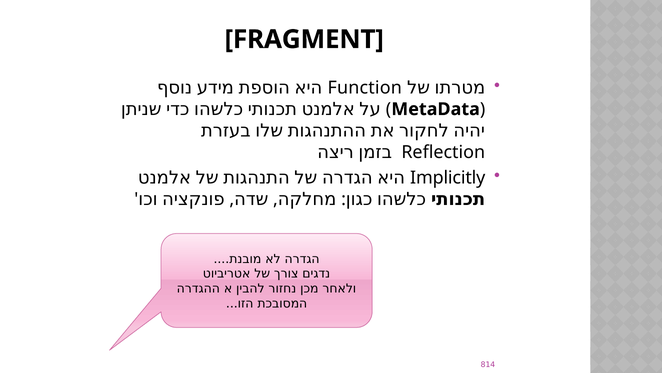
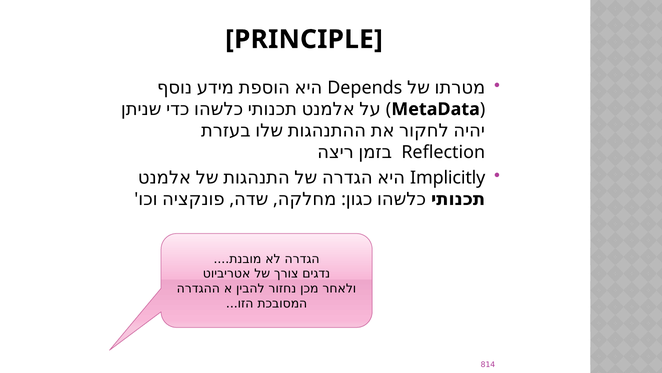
FRAGMENT: FRAGMENT -> PRINCIPLE
Function: Function -> Depends
